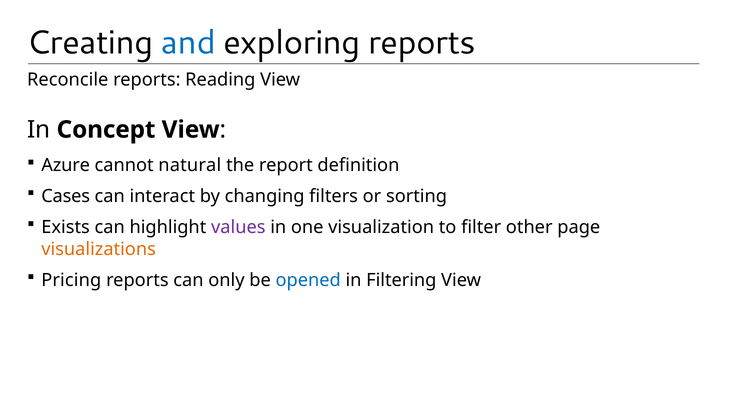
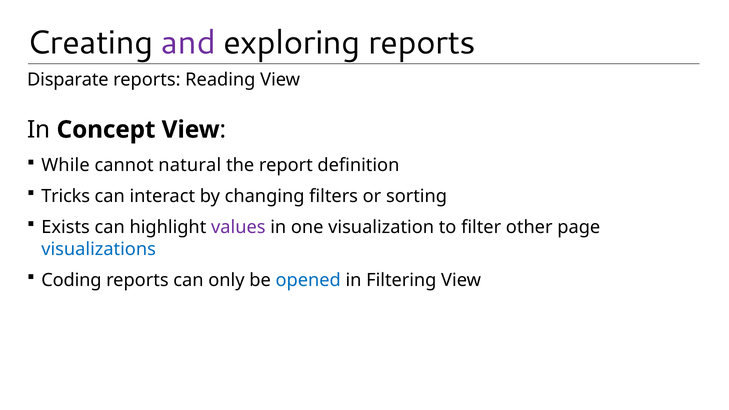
and colour: blue -> purple
Reconcile: Reconcile -> Disparate
Azure: Azure -> While
Cases: Cases -> Tricks
visualizations colour: orange -> blue
Pricing: Pricing -> Coding
